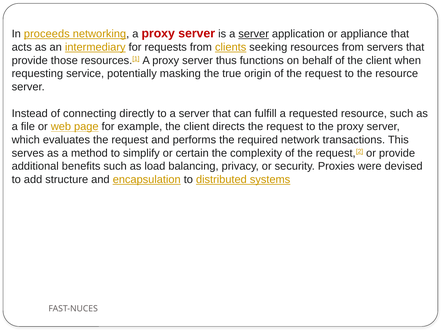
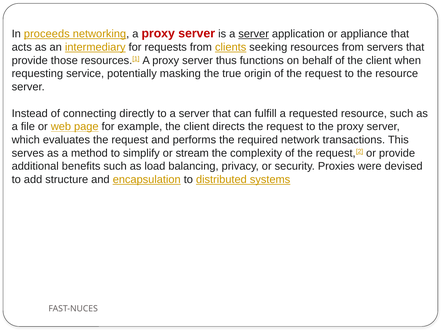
certain: certain -> stream
